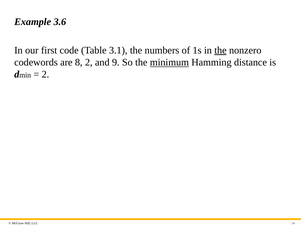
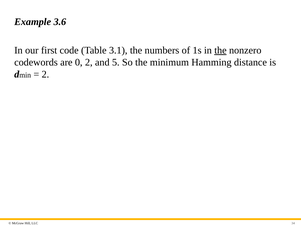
8: 8 -> 0
9: 9 -> 5
minimum underline: present -> none
